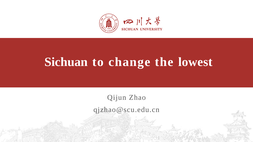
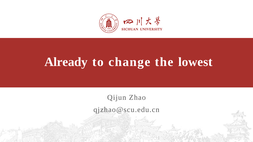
Sichuan: Sichuan -> Already
